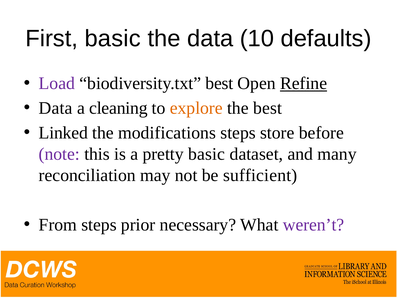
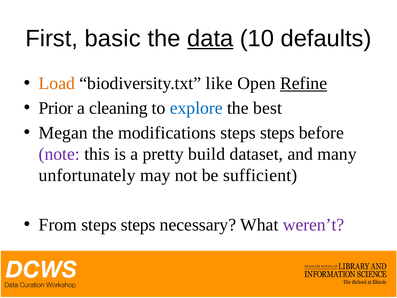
data at (210, 38) underline: none -> present
Load colour: purple -> orange
biodiversity.txt best: best -> like
Data at (56, 108): Data -> Prior
explore colour: orange -> blue
Linked: Linked -> Megan
store at (277, 133): store -> steps
pretty basic: basic -> build
reconciliation: reconciliation -> unfortunately
prior at (138, 224): prior -> steps
